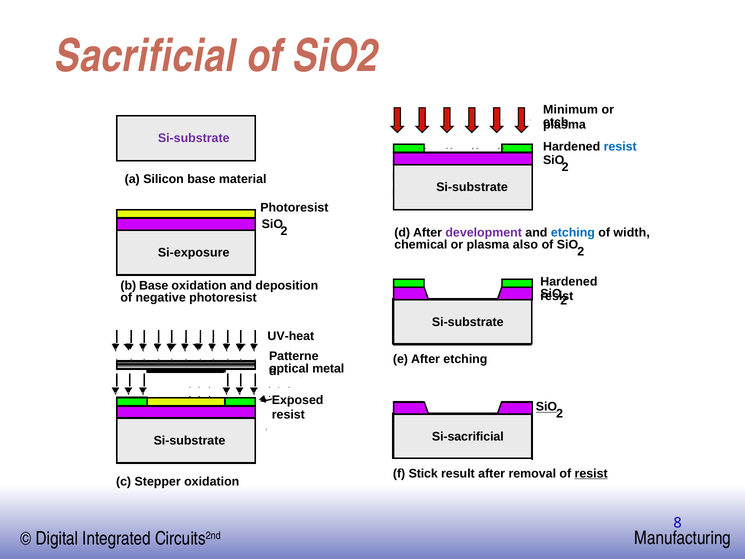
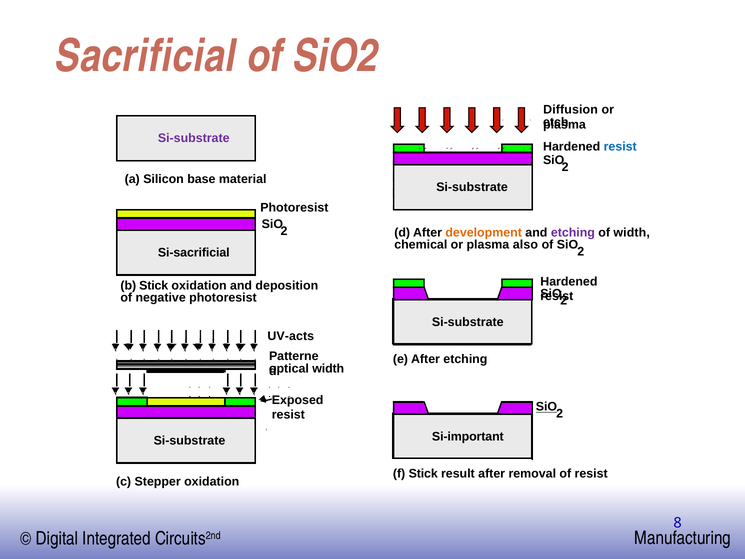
Minimum: Minimum -> Diffusion
development colour: purple -> orange
etching at (573, 232) colour: blue -> purple
Si-exposure: Si-exposure -> Si-sacrificial
b Base: Base -> Stick
UV-heat: UV-heat -> UV-acts
metal at (328, 368): metal -> width
Si-sacrificial: Si-sacrificial -> Si-important
resist at (591, 473) underline: present -> none
